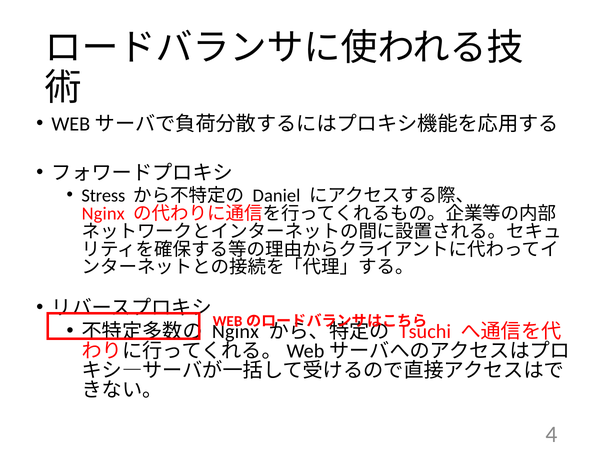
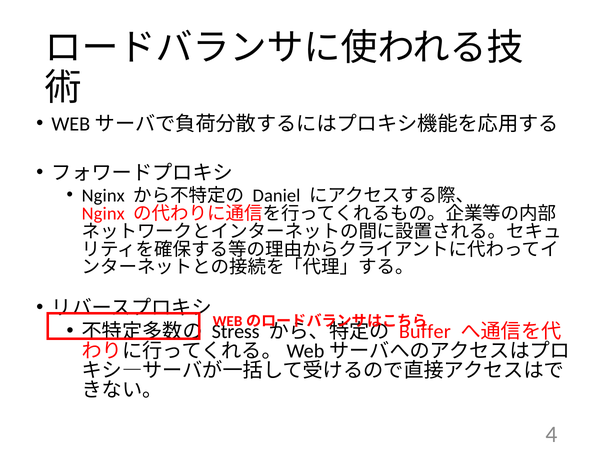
Stress at (103, 195): Stress -> Nginx
Nginx at (235, 331): Nginx -> Stress
Tsuchi: Tsuchi -> Buffer
